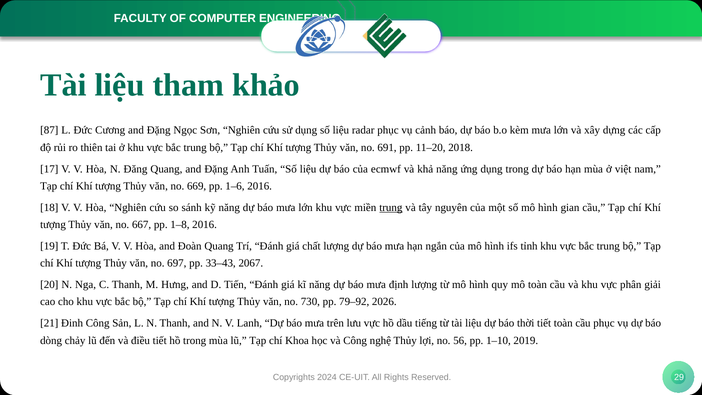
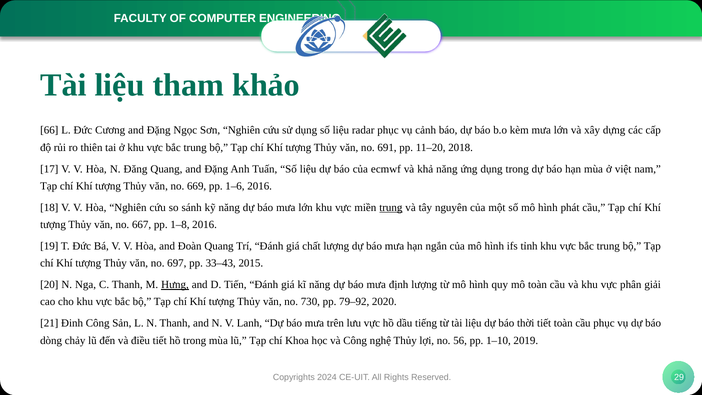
87: 87 -> 66
gian: gian -> phát
2067: 2067 -> 2015
Hưng underline: none -> present
2026: 2026 -> 2020
